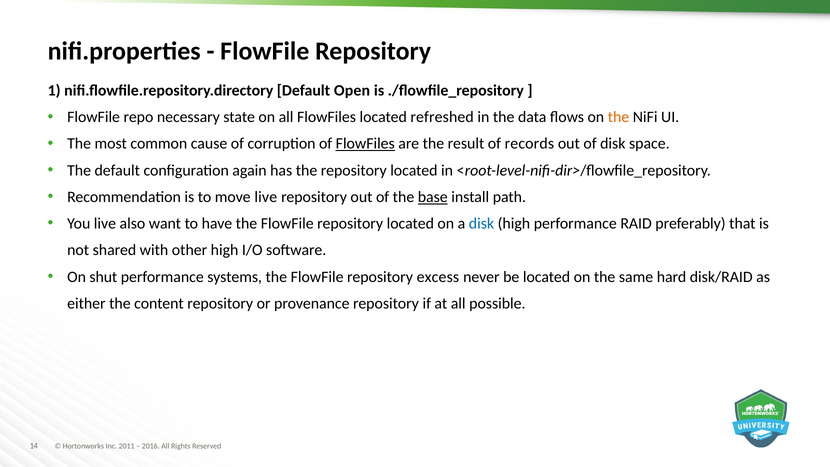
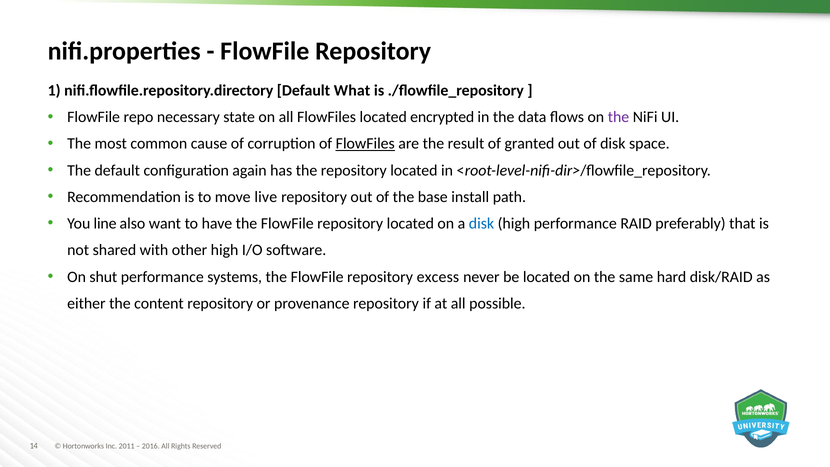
Open: Open -> What
refreshed: refreshed -> encrypted
the at (618, 117) colour: orange -> purple
records: records -> granted
base underline: present -> none
You live: live -> line
